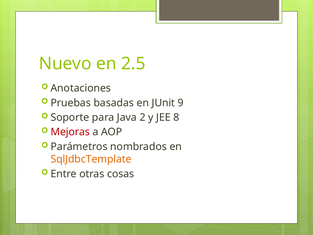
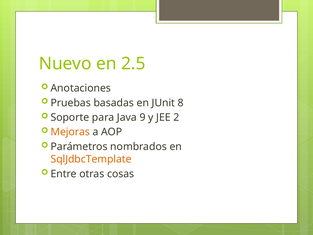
9: 9 -> 8
2: 2 -> 9
8: 8 -> 2
Mejoras colour: red -> orange
